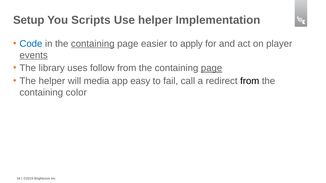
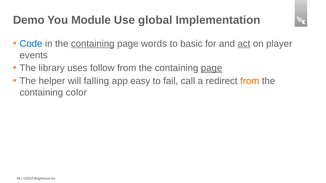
Setup: Setup -> Demo
Scripts: Scripts -> Module
Use helper: helper -> global
easier: easier -> words
apply: apply -> basic
act underline: none -> present
events underline: present -> none
media: media -> falling
from at (250, 81) colour: black -> orange
